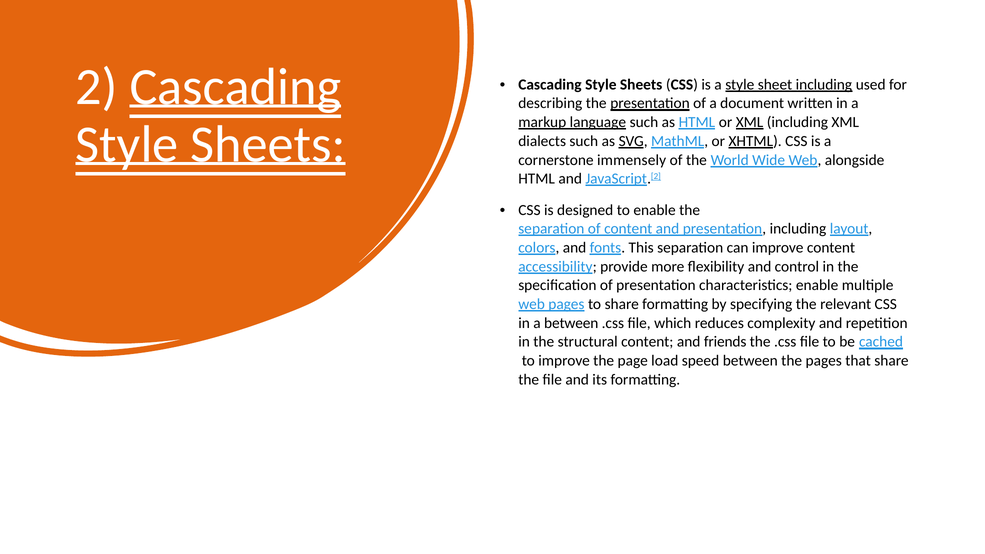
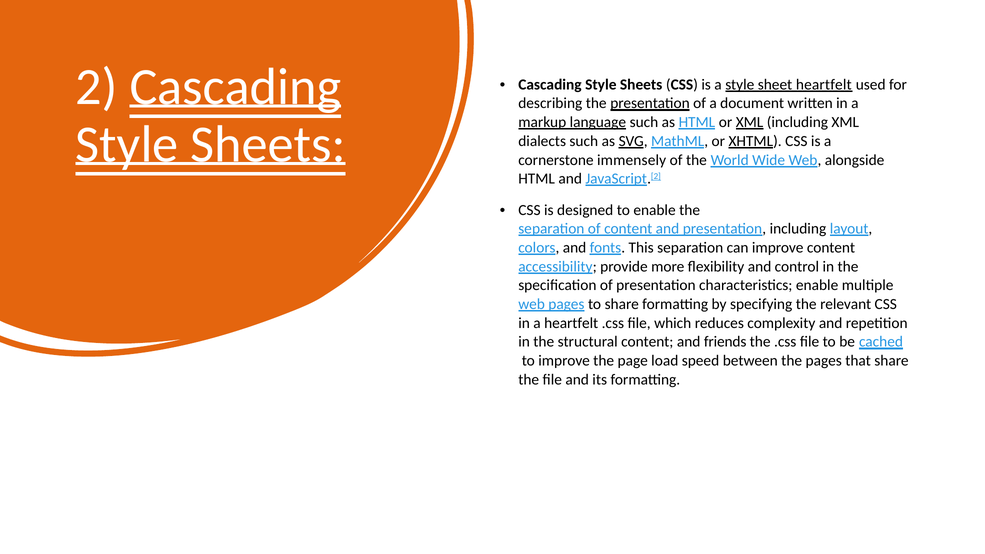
sheet including: including -> heartfelt
a between: between -> heartfelt
